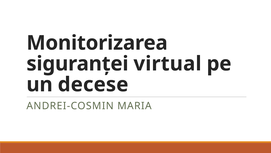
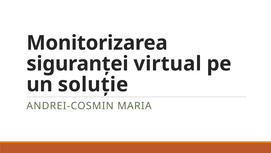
decese: decese -> soluție
